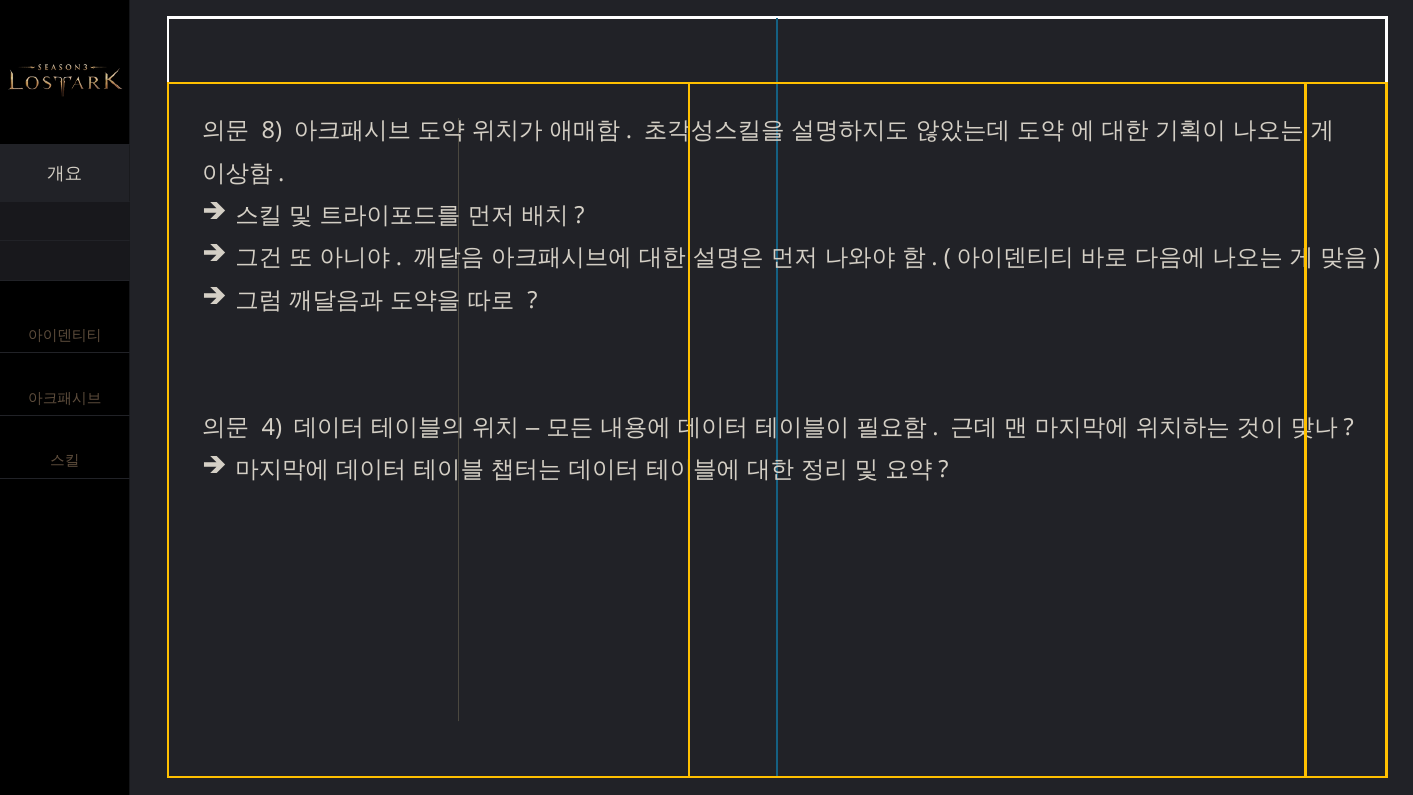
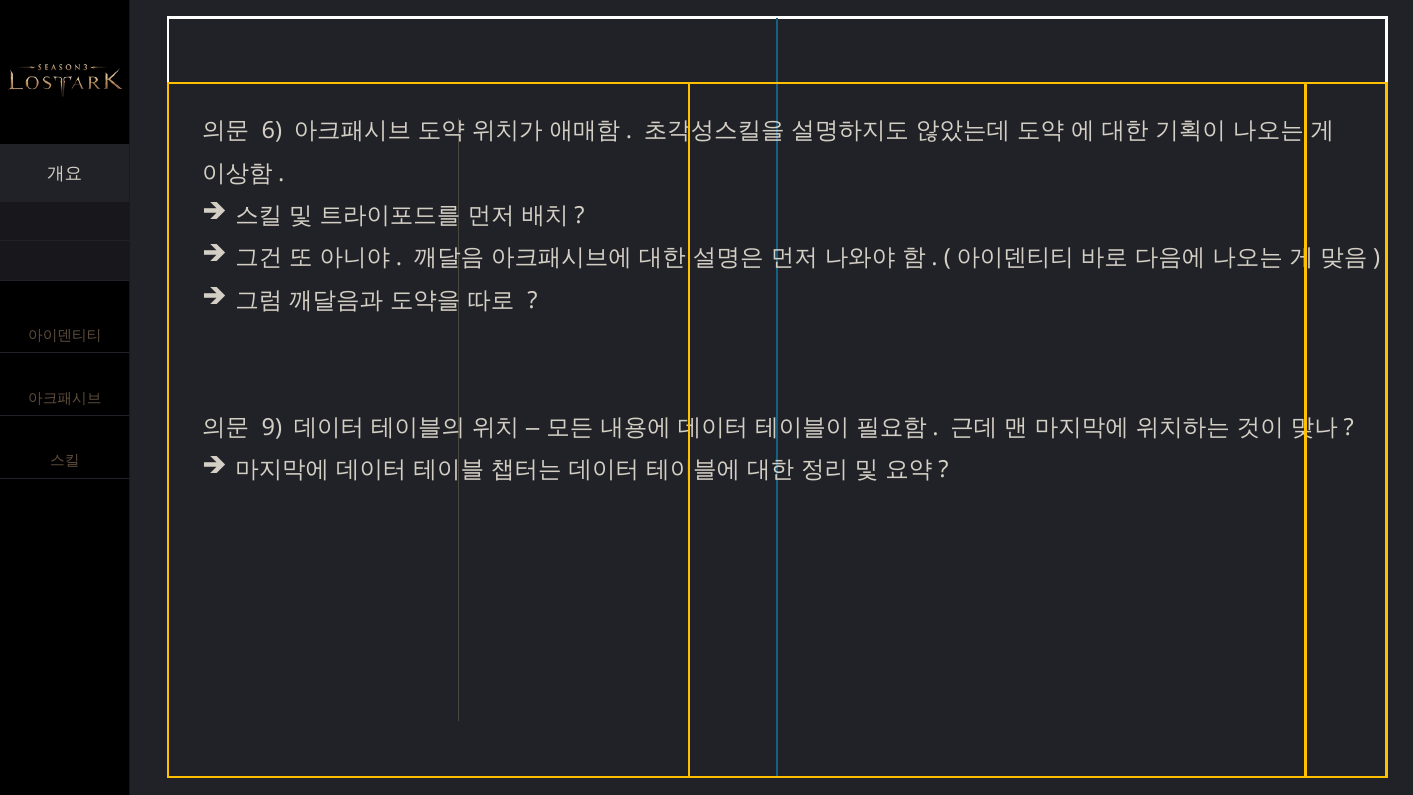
8: 8 -> 6
4: 4 -> 9
